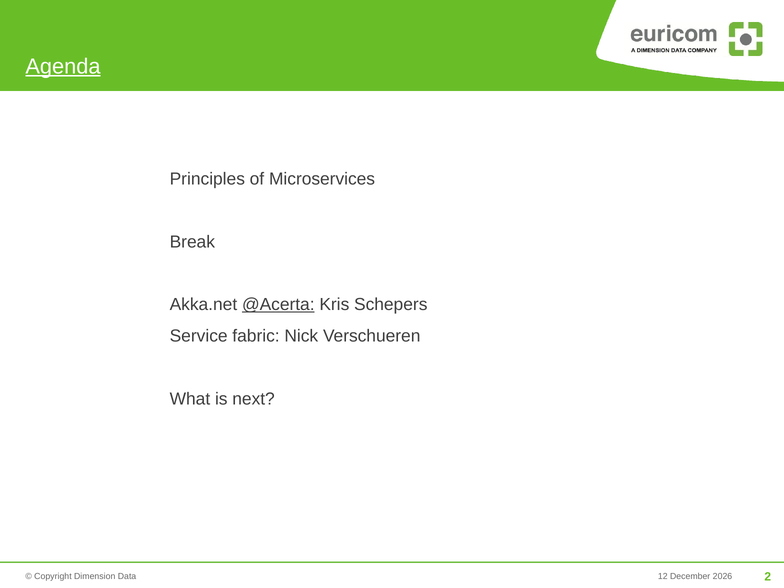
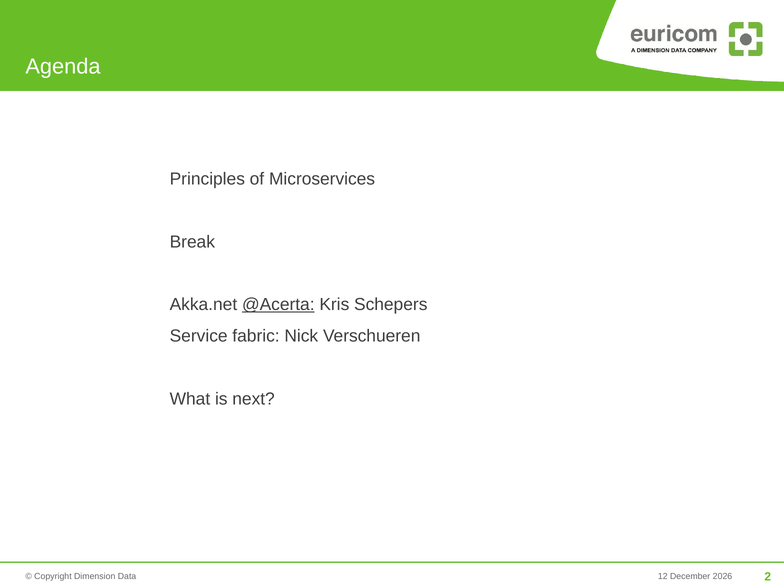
Agenda underline: present -> none
